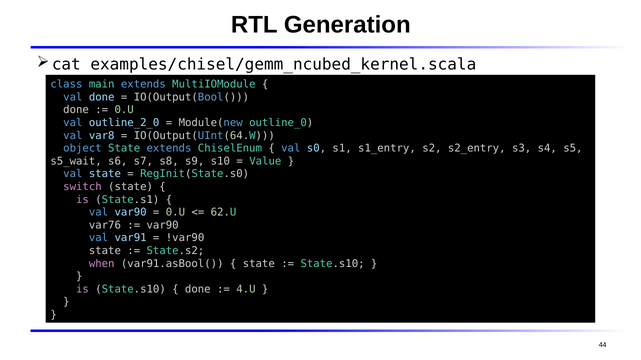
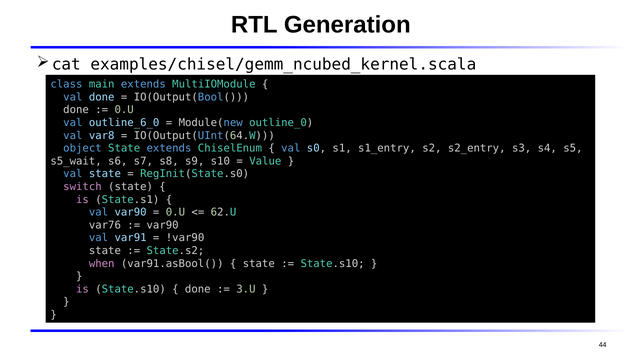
outline_2_0: outline_2_0 -> outline_6_0
4.U: 4.U -> 3.U
